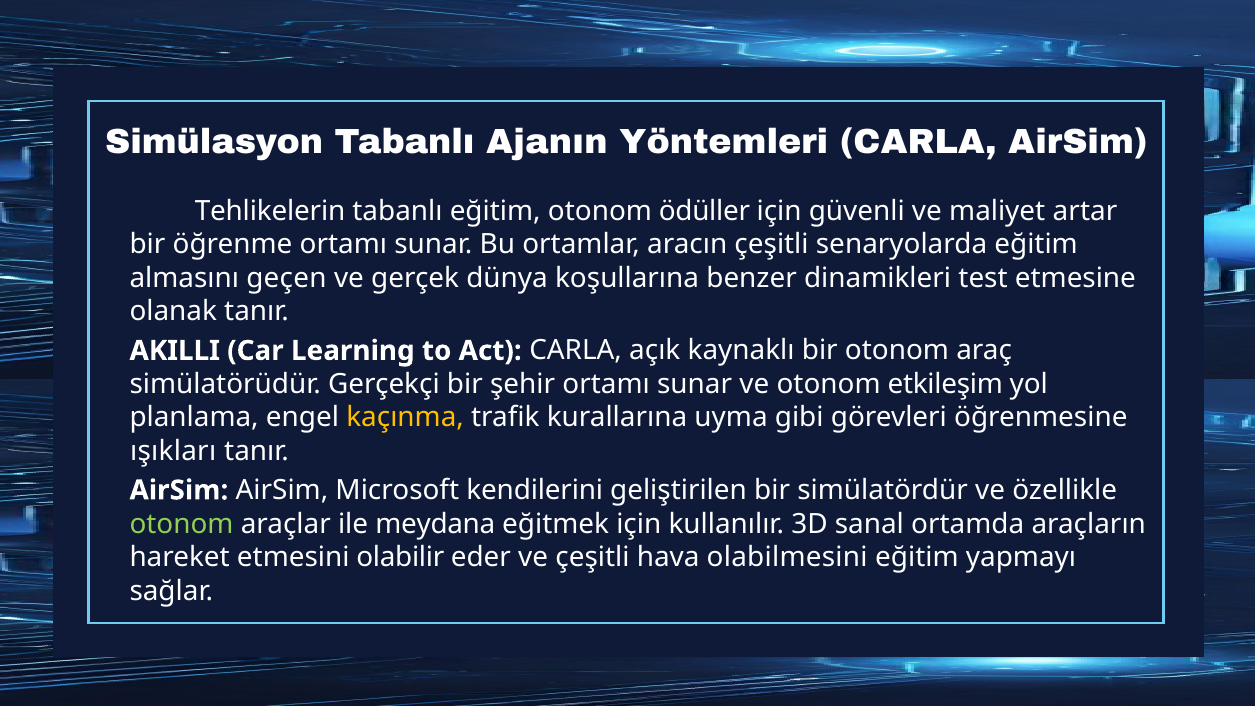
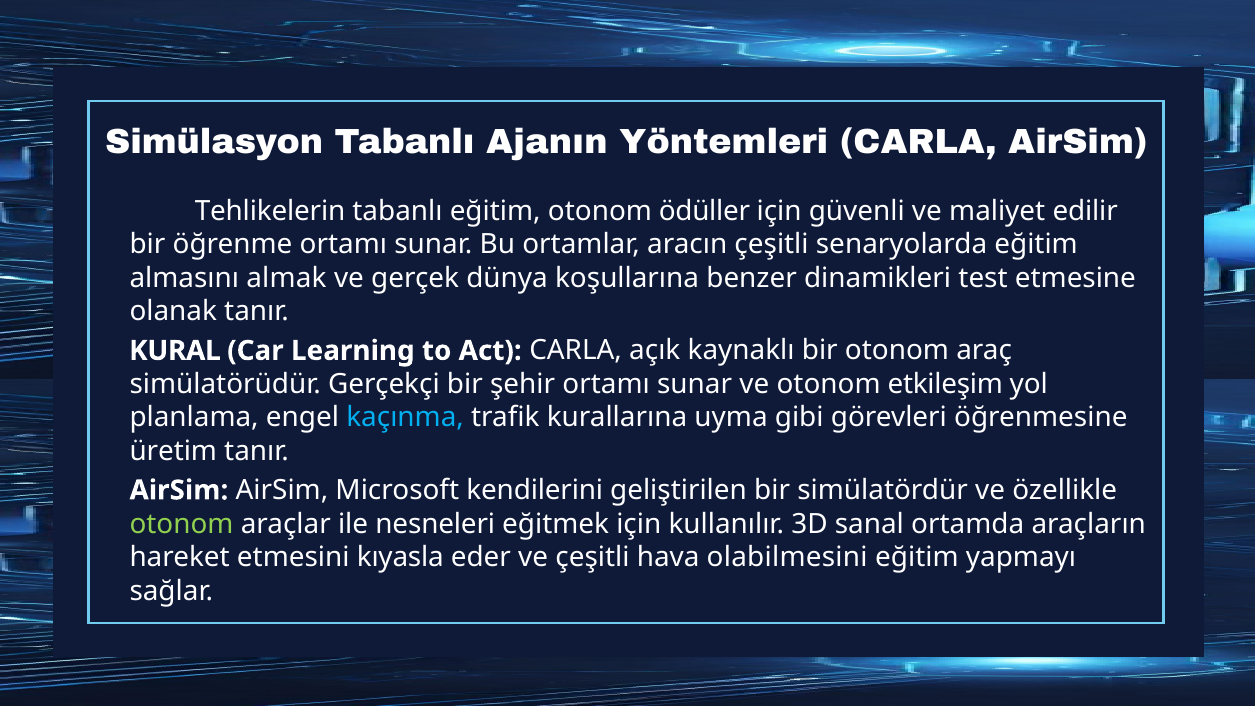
artar: artar -> edilir
geçen: geçen -> almak
AKILLI: AKILLI -> KURAL
kaçınma colour: yellow -> light blue
ışıkları: ışıkları -> üretim
meydana: meydana -> nesneleri
olabilir: olabilir -> kıyasla
